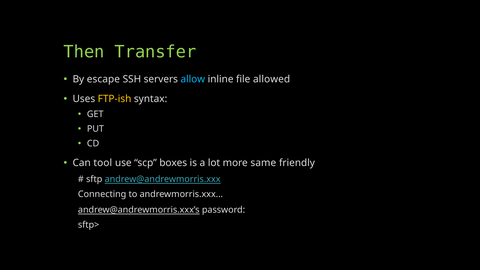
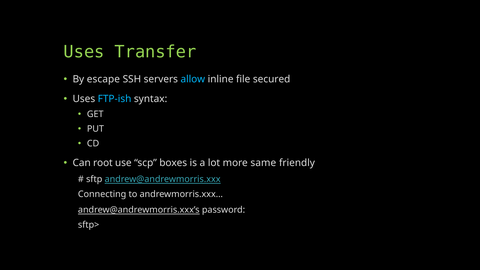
Then at (84, 52): Then -> Uses
allowed: allowed -> secured
FTP-ish colour: yellow -> light blue
tool: tool -> root
